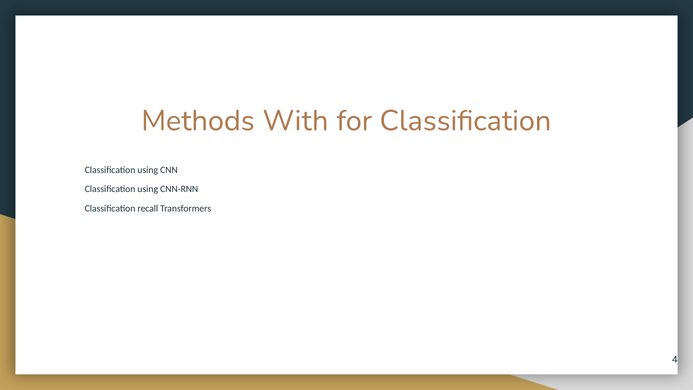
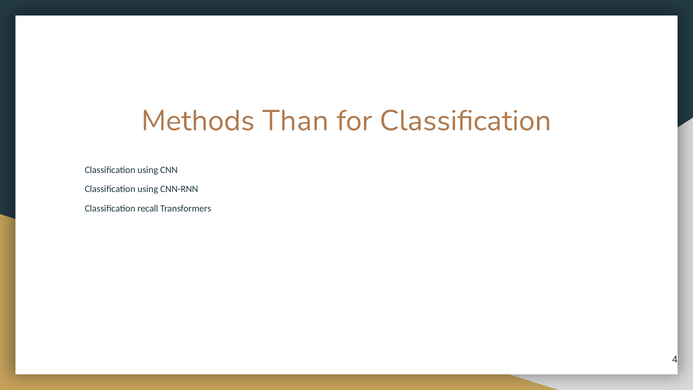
With: With -> Than
